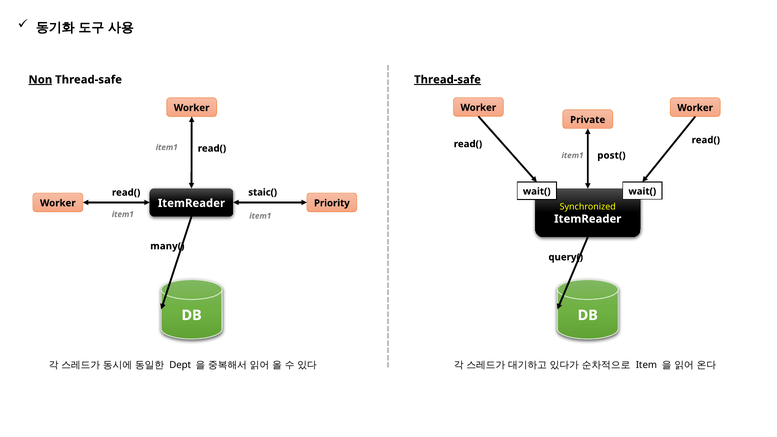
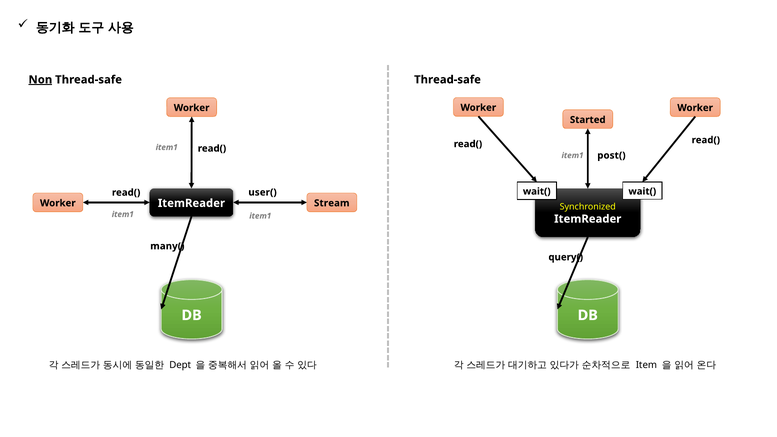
Thread-safe at (448, 80) underline: present -> none
Private: Private -> Started
staic(: staic( -> user(
Priority: Priority -> Stream
